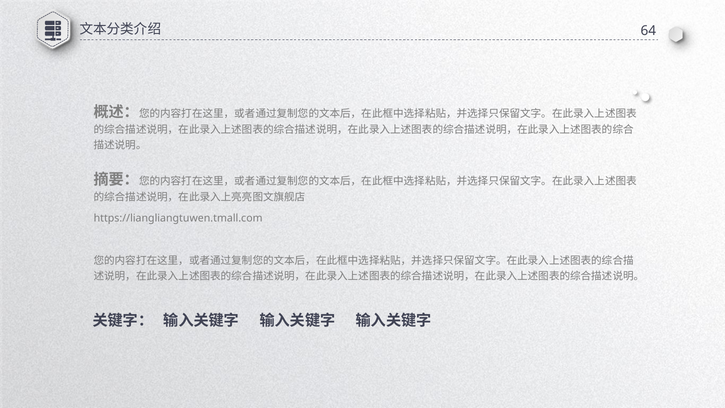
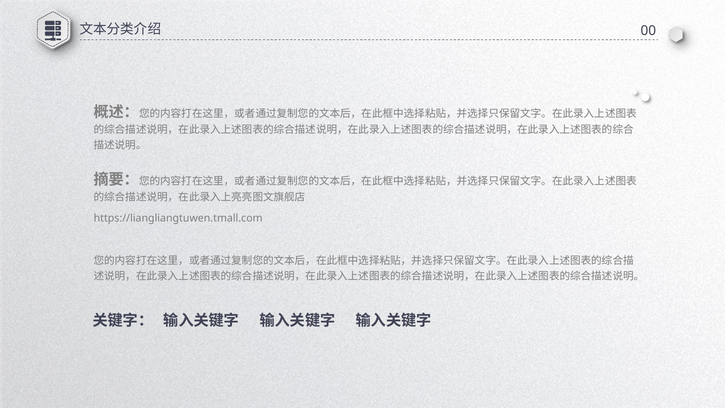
64: 64 -> 00
